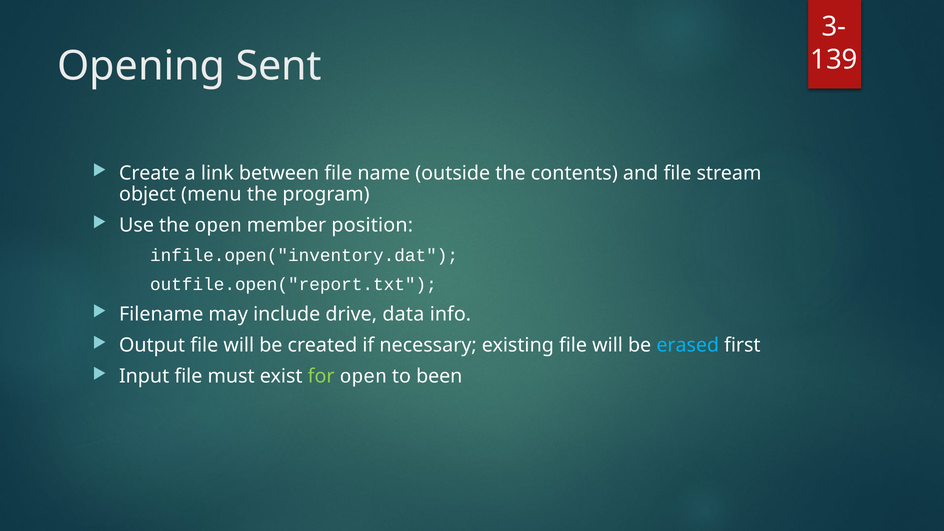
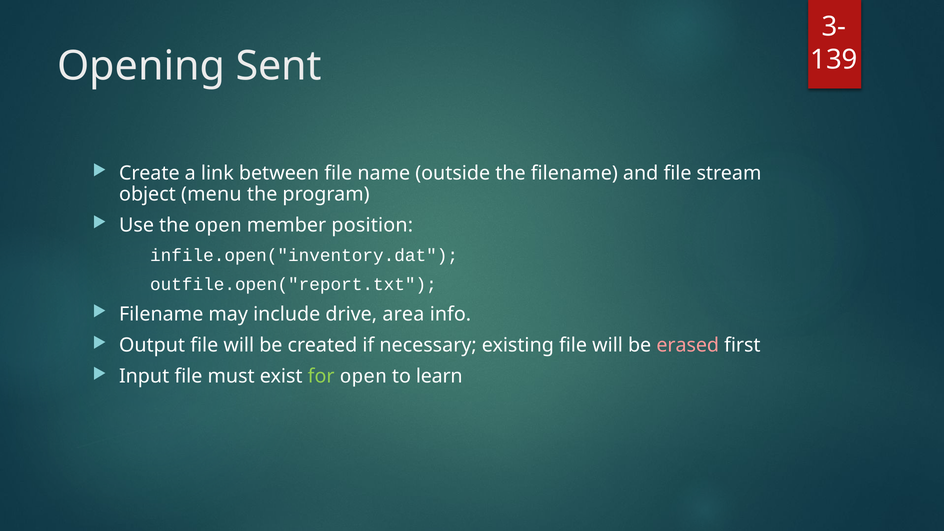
the contents: contents -> filename
data: data -> area
erased colour: light blue -> pink
been: been -> learn
